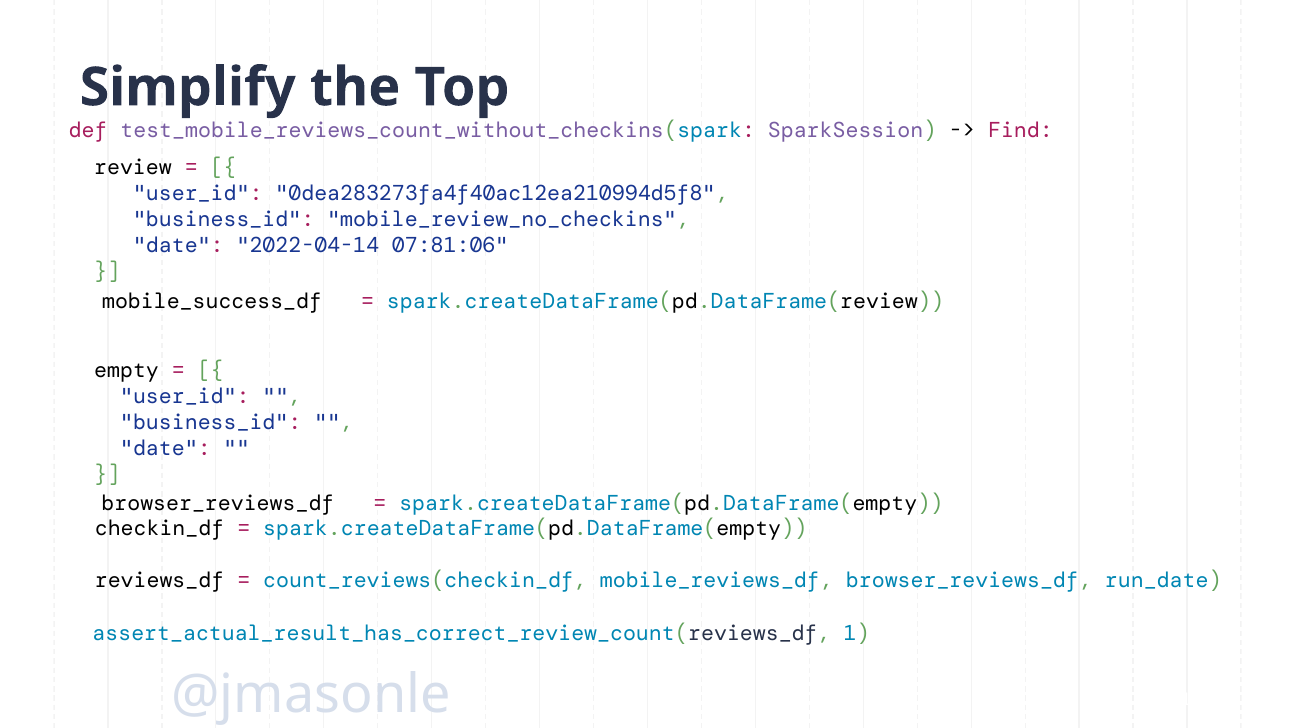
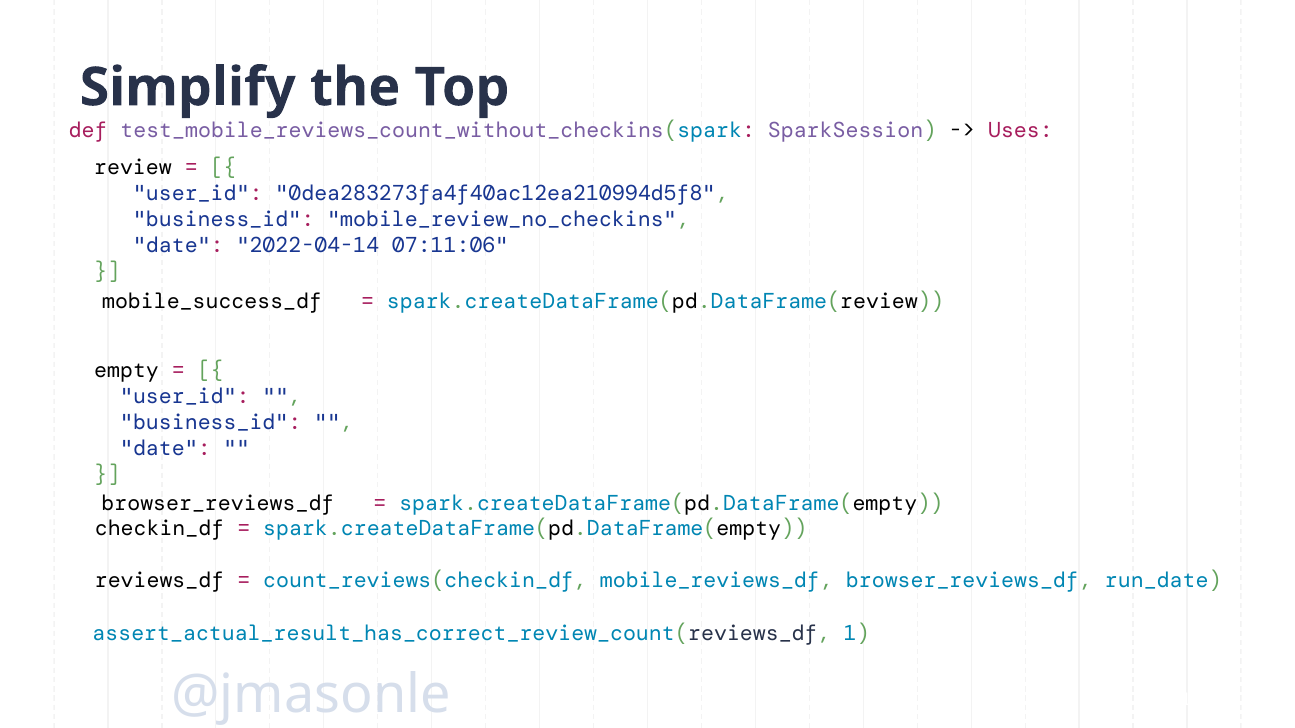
Find: Find -> Uses
07:81:06: 07:81:06 -> 07:11:06
